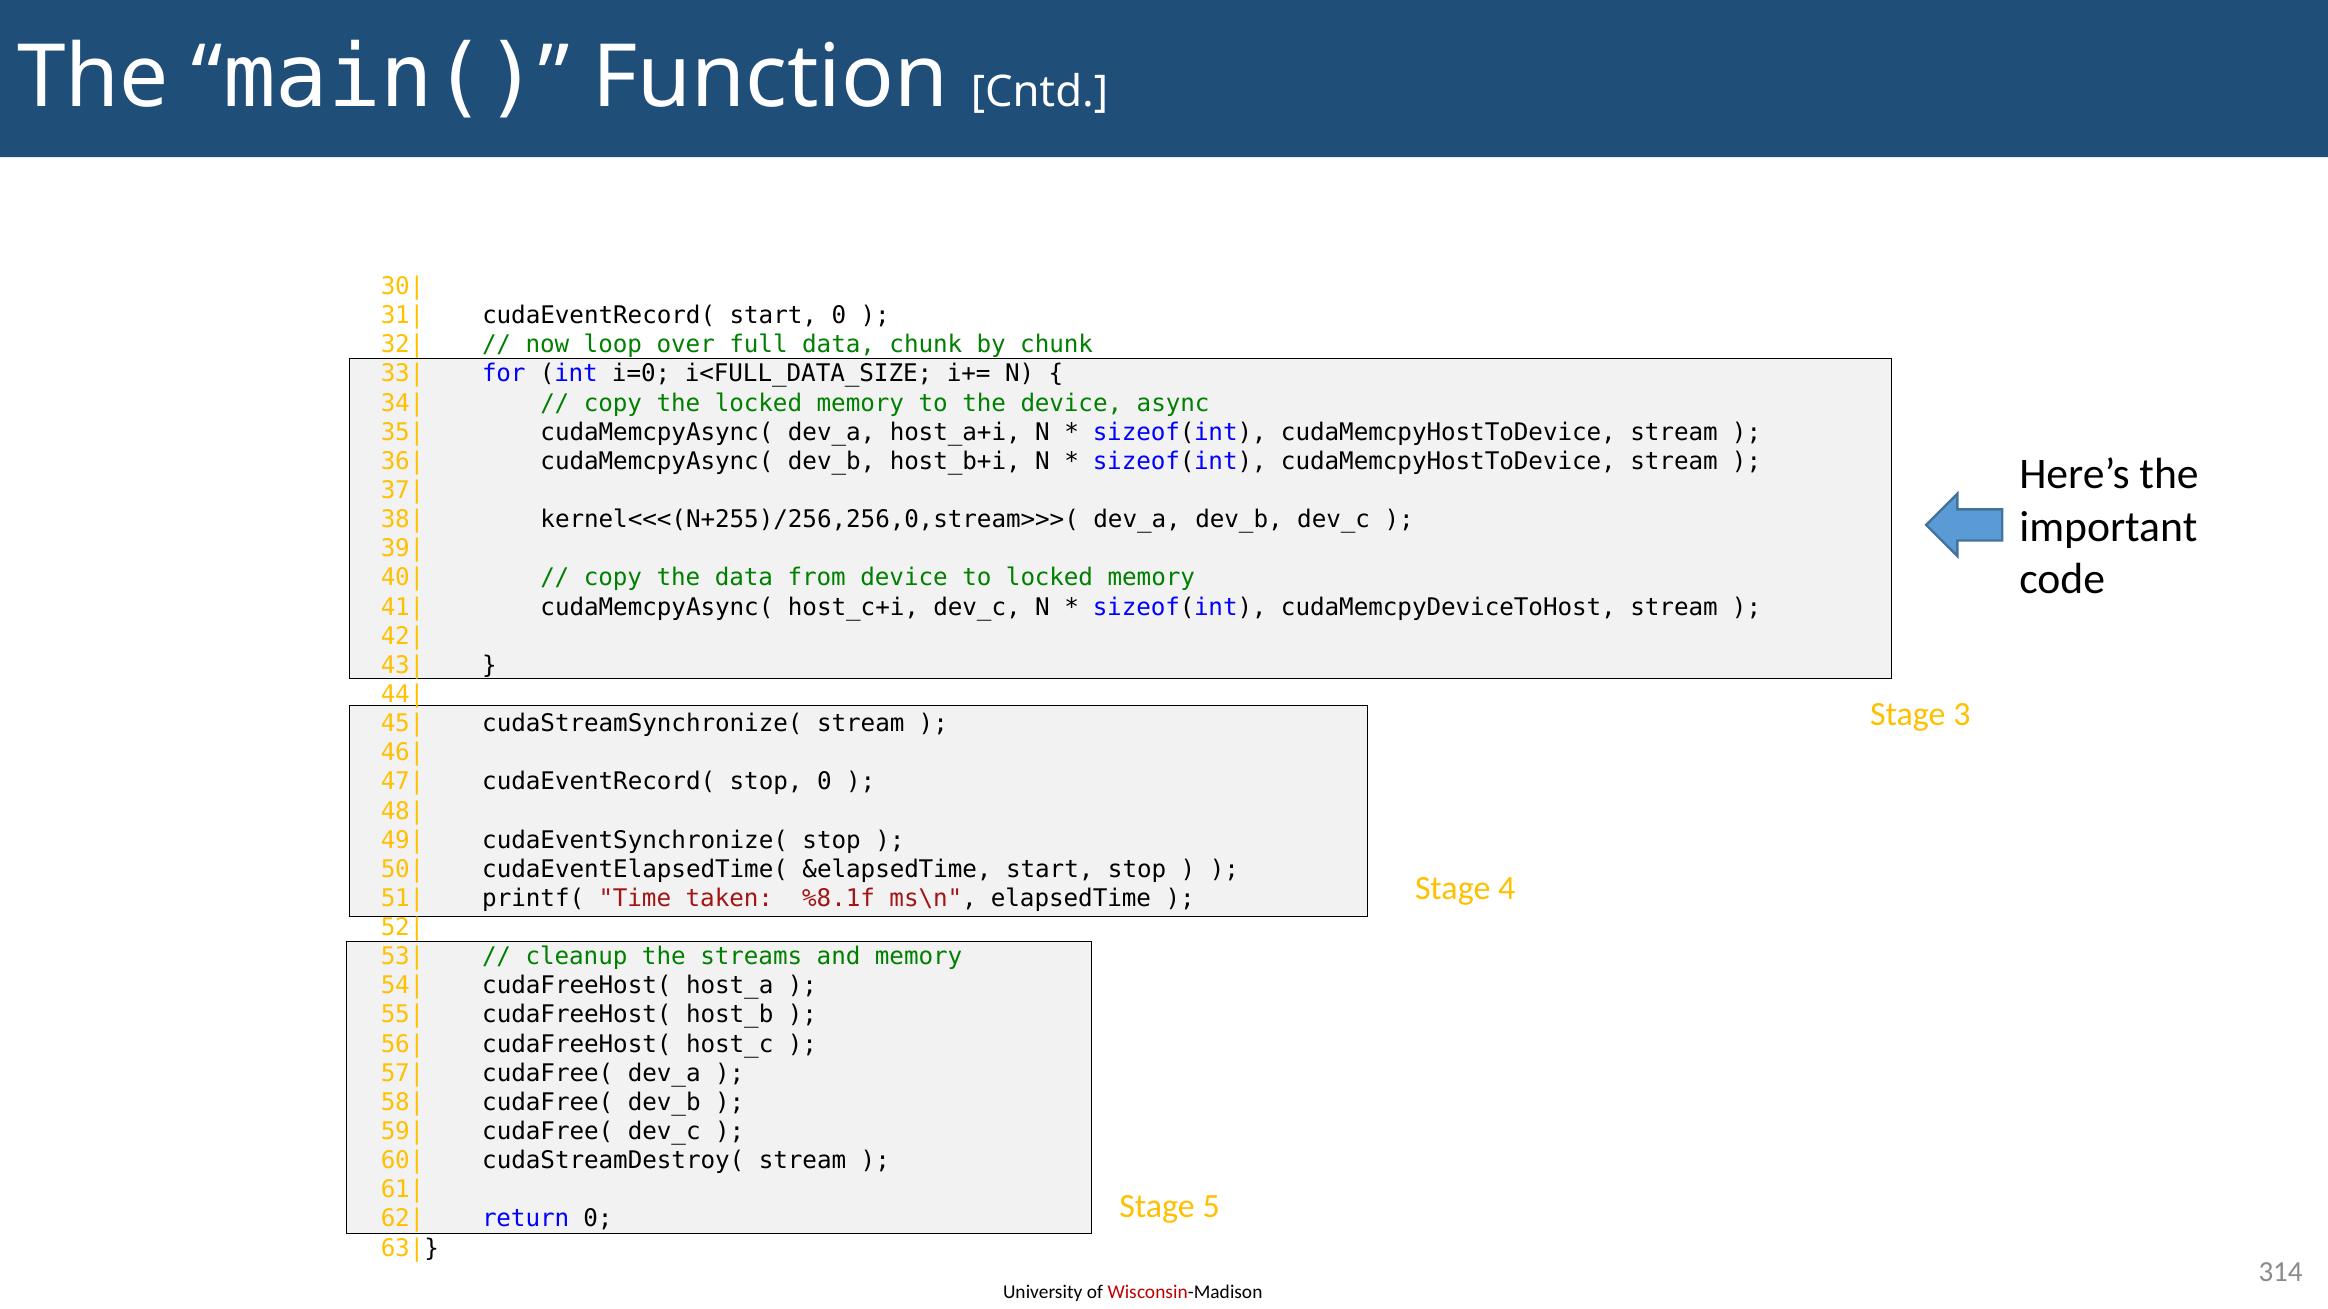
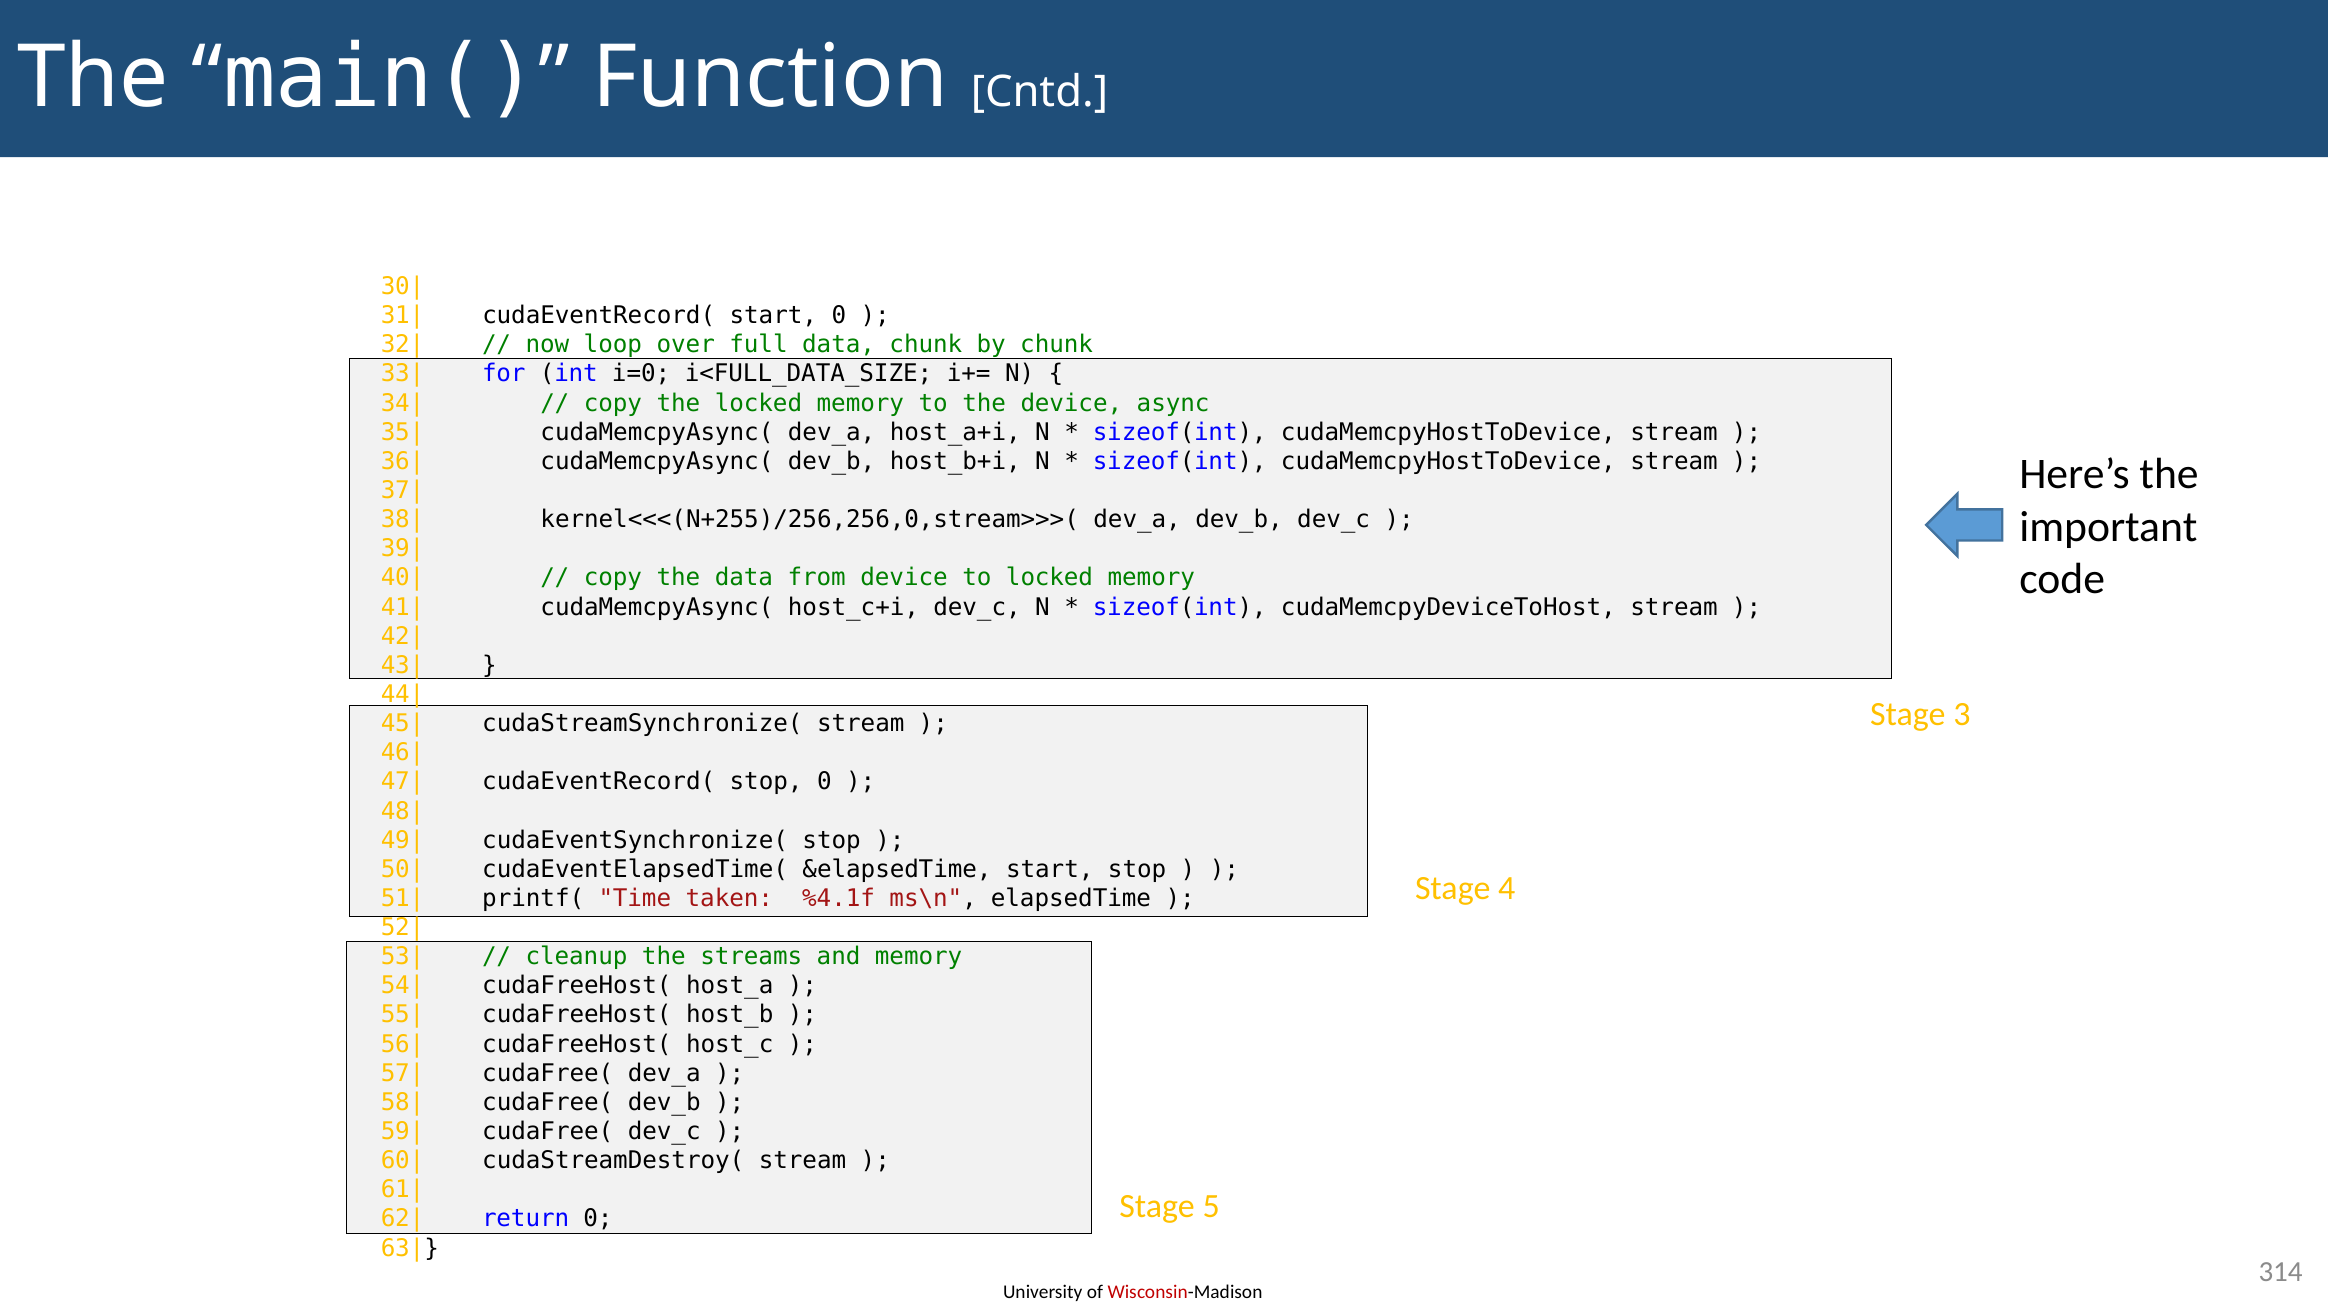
%8.1f: %8.1f -> %4.1f
